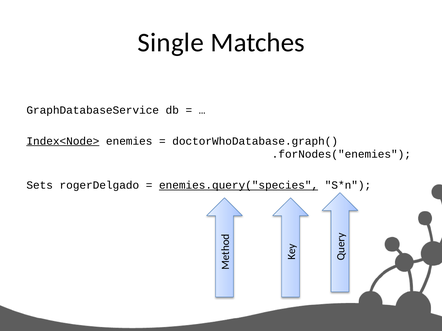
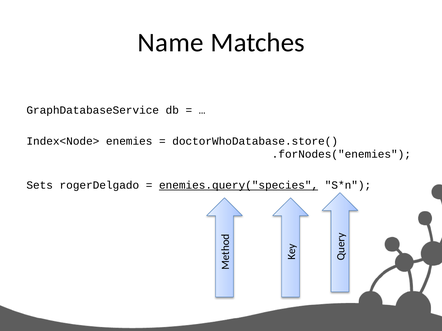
Single: Single -> Name
Index<Node> underline: present -> none
doctorWhoDatabase.graph(: doctorWhoDatabase.graph( -> doctorWhoDatabase.store(
